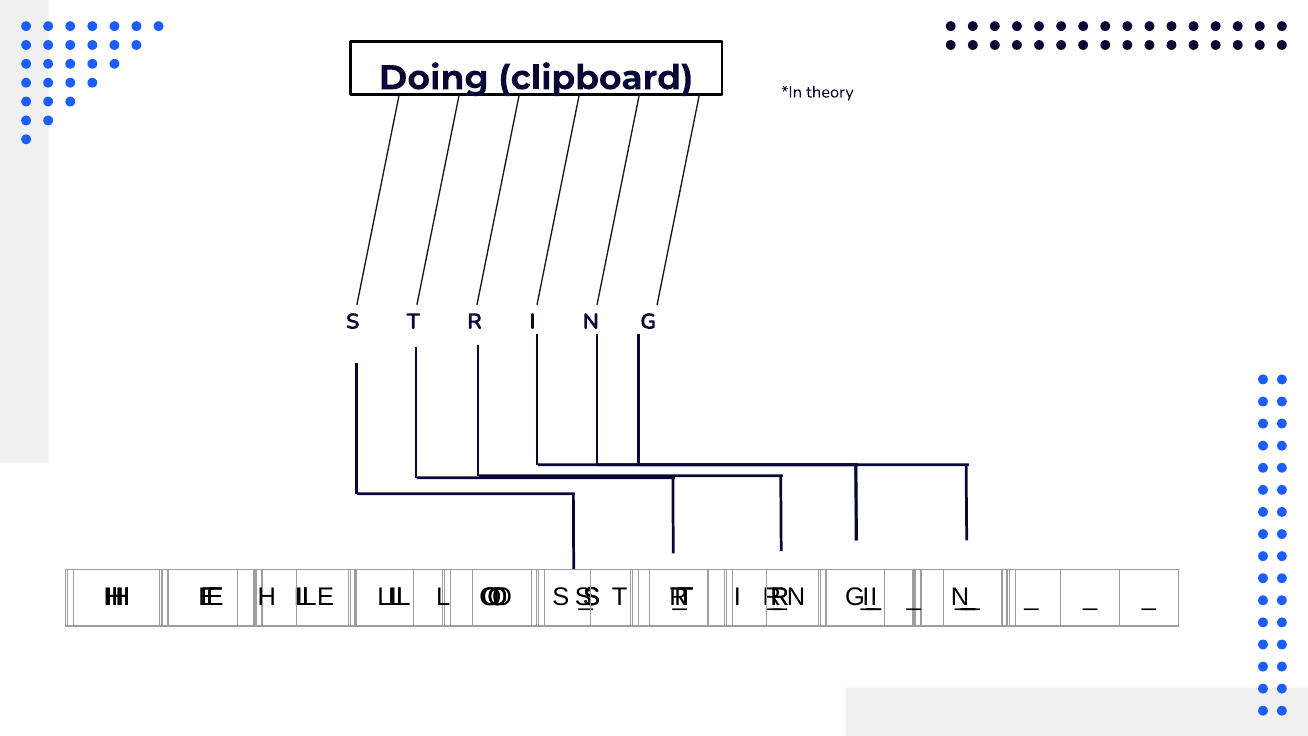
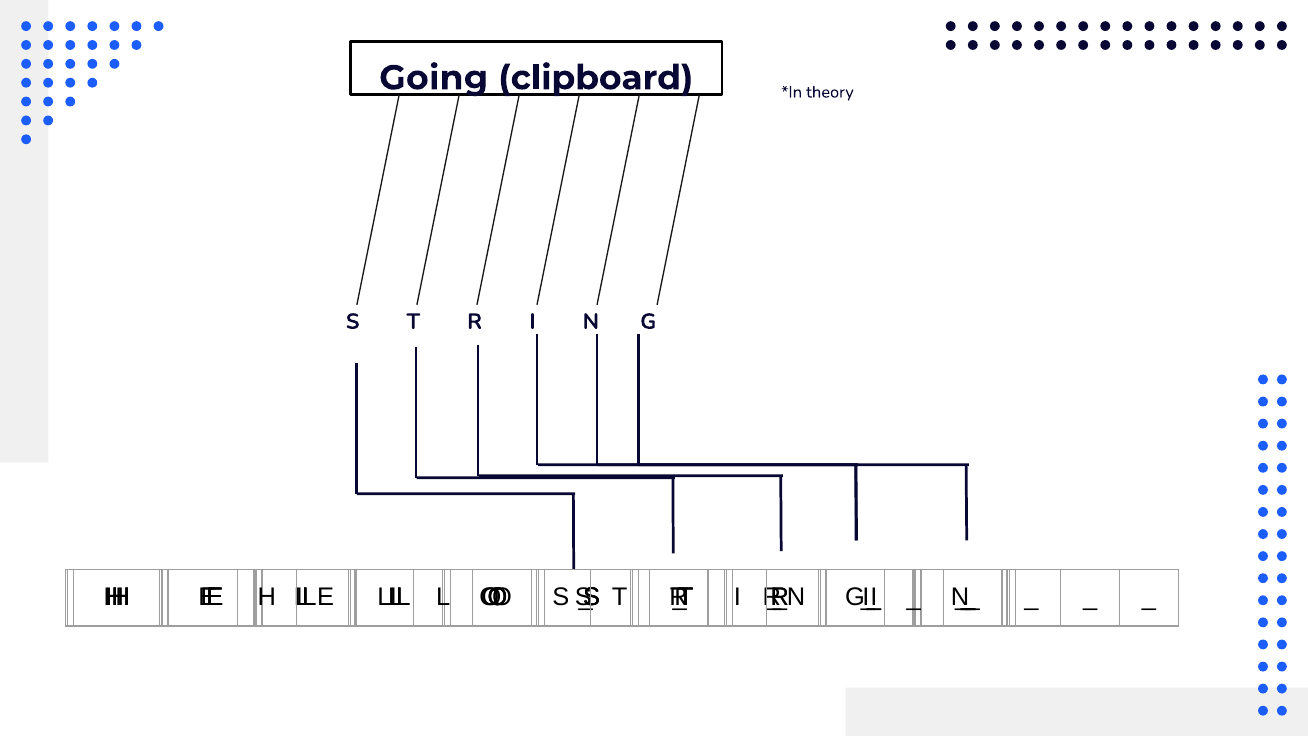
Doing: Doing -> Going
